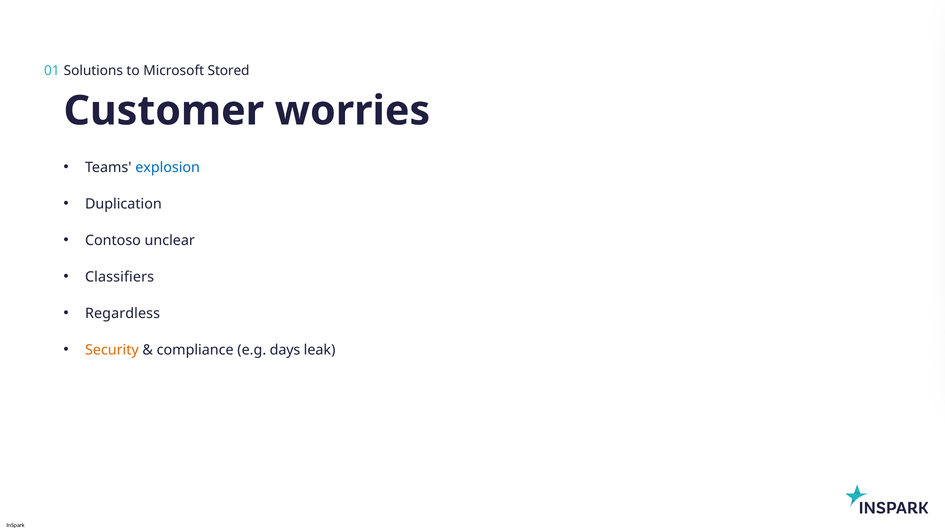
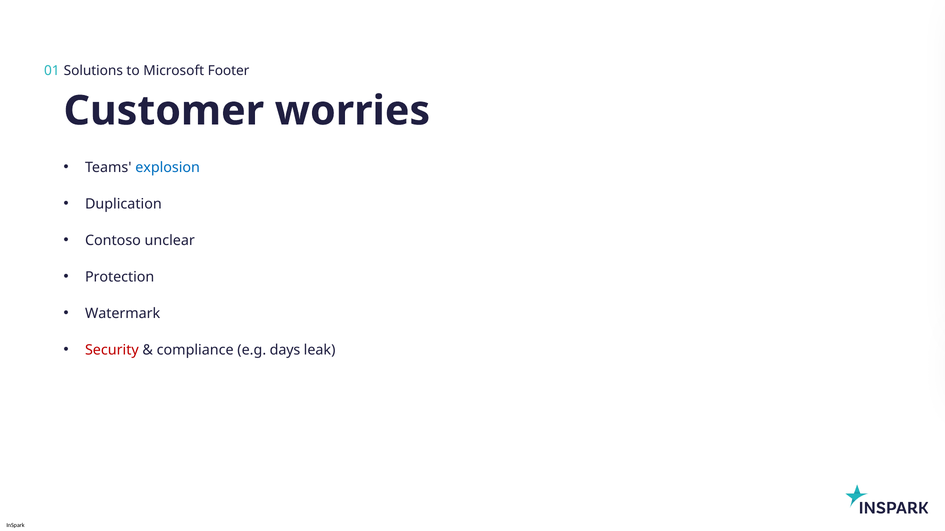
Stored: Stored -> Footer
Classifiers: Classifiers -> Protection
Regardless: Regardless -> Watermark
Security colour: orange -> red
